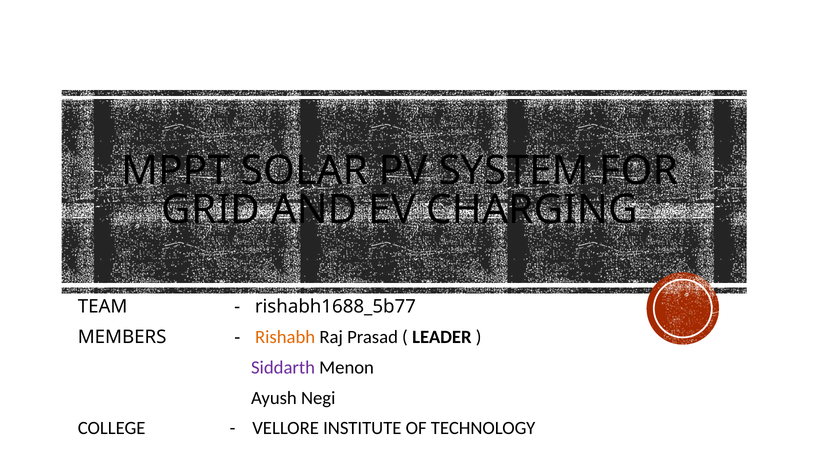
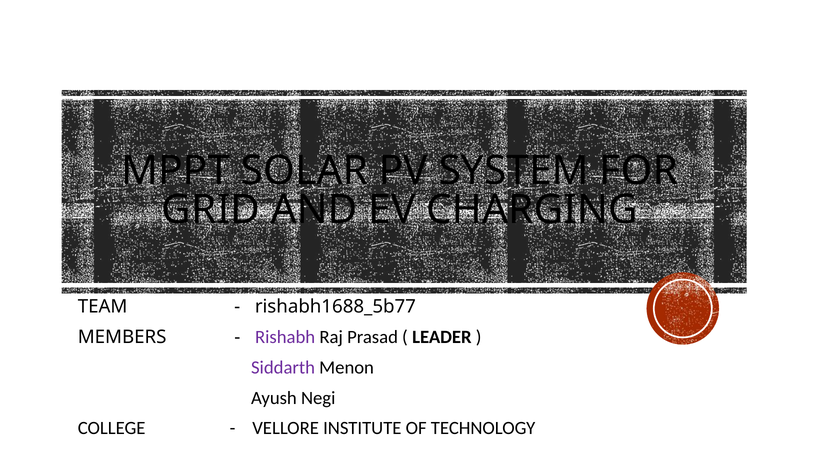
Rishabh colour: orange -> purple
